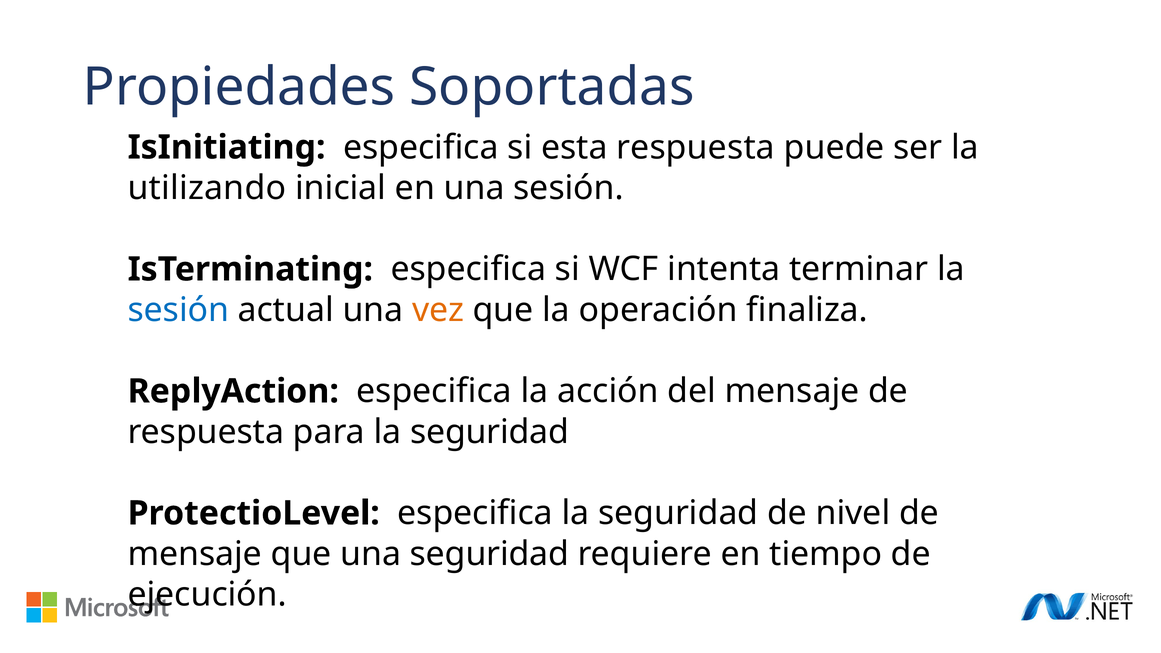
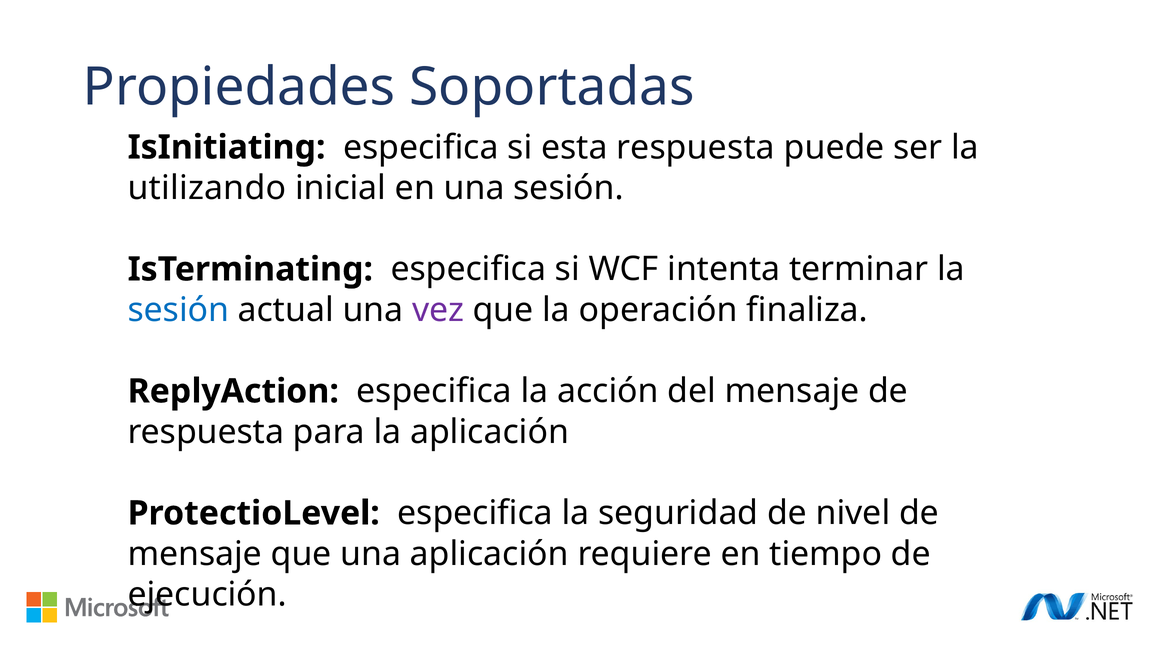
vez colour: orange -> purple
para la seguridad: seguridad -> aplicación
una seguridad: seguridad -> aplicación
